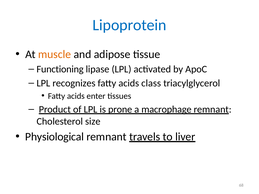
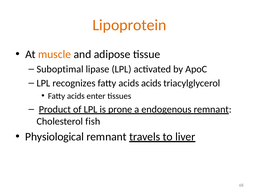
Lipoprotein colour: blue -> orange
Functioning: Functioning -> Suboptimal
acids class: class -> acids
macrophage: macrophage -> endogenous
size: size -> fish
